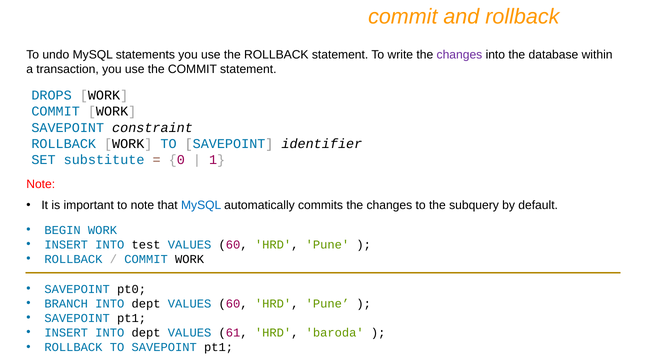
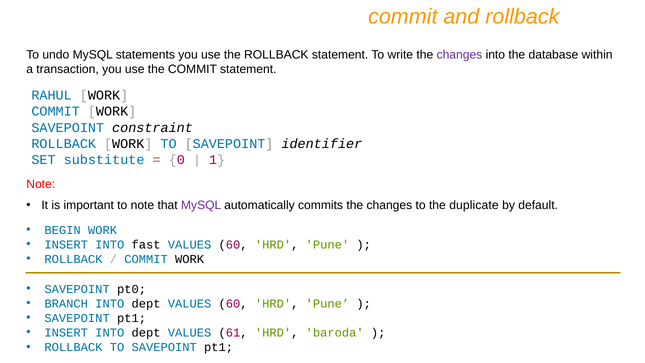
DROPS: DROPS -> RAHUL
MySQL at (201, 205) colour: blue -> purple
subquery: subquery -> duplicate
test: test -> fast
